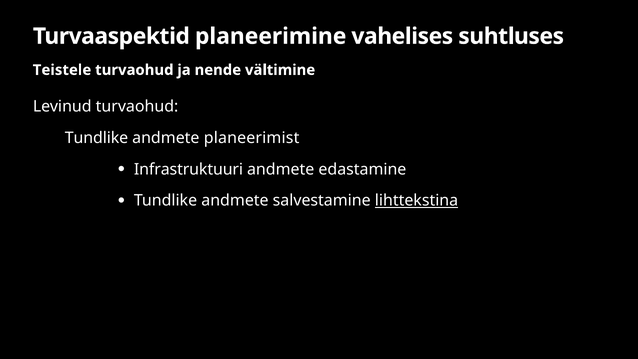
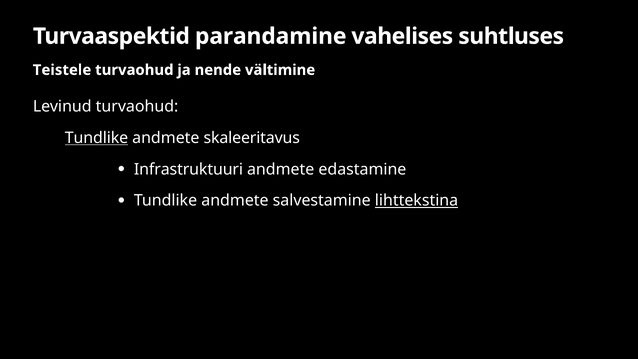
planeerimine: planeerimine -> parandamine
Tundlike at (96, 138) underline: none -> present
planeerimist: planeerimist -> skaleeritavus
